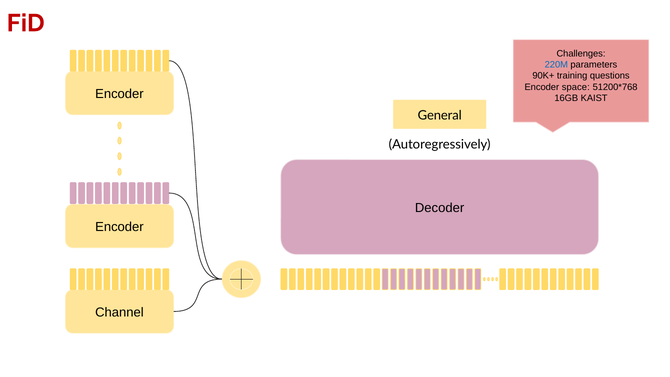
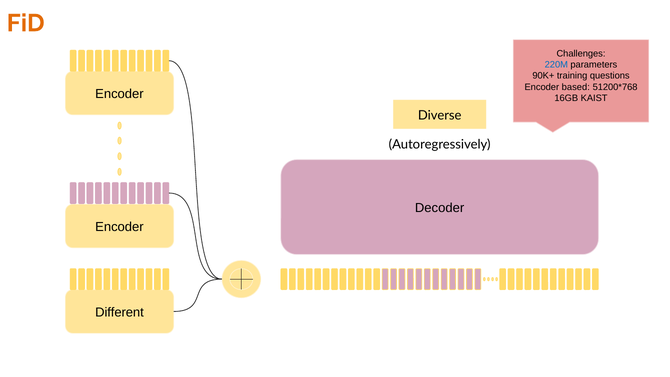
FiD colour: red -> orange
space: space -> based
General: General -> Diverse
Channel: Channel -> Different
